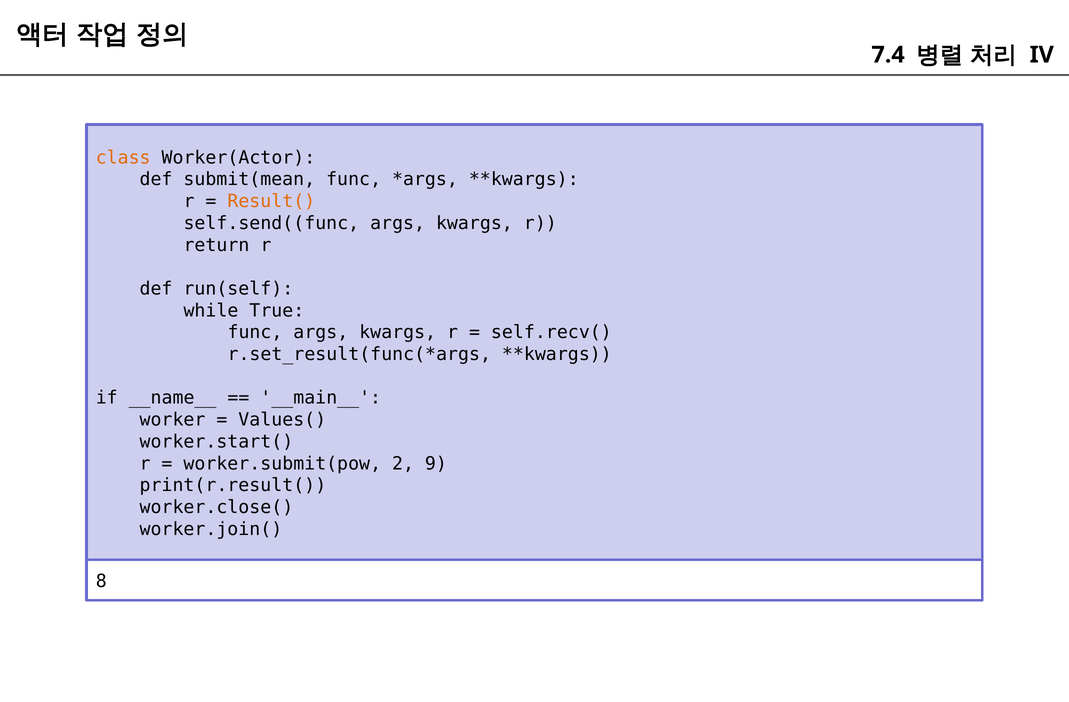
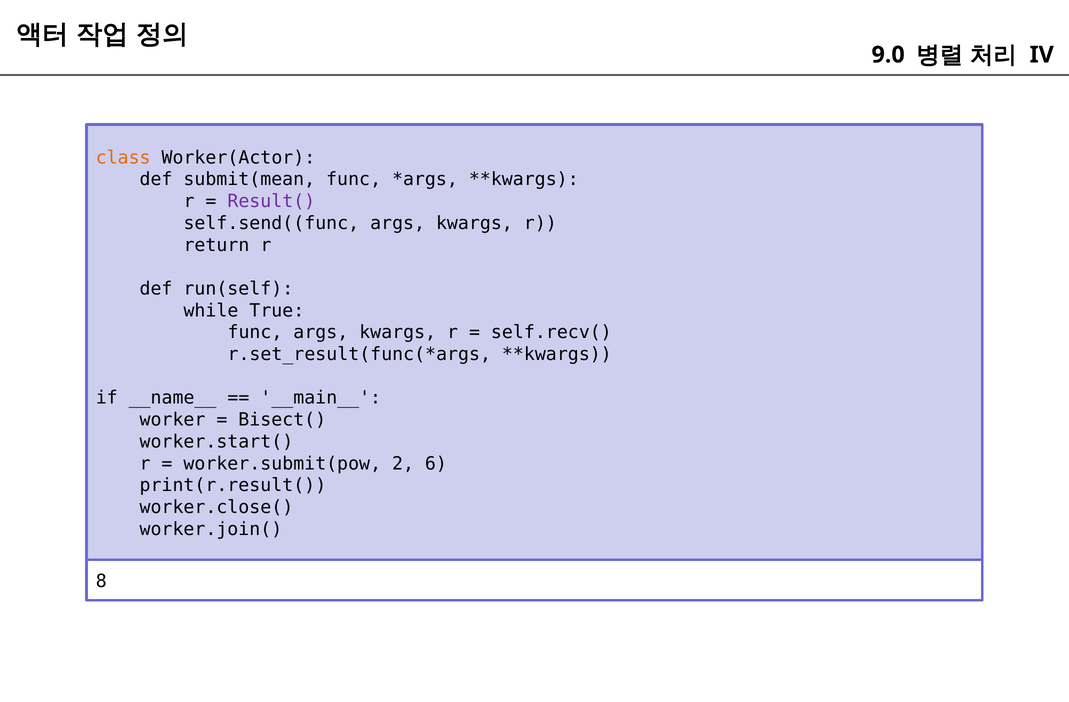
7.4: 7.4 -> 9.0
Result( colour: orange -> purple
Values(: Values( -> Bisect(
9: 9 -> 6
